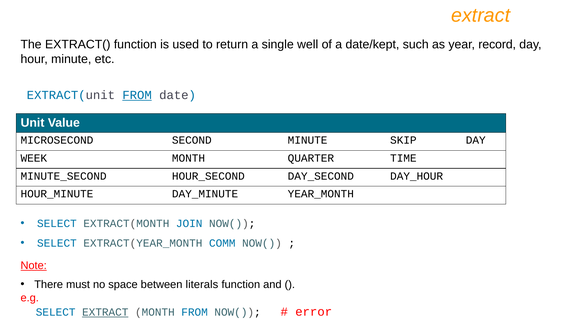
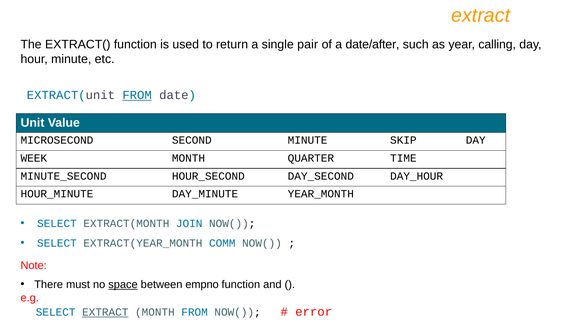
well: well -> pair
date/kept: date/kept -> date/after
record: record -> calling
Note underline: present -> none
space underline: none -> present
literals: literals -> empno
